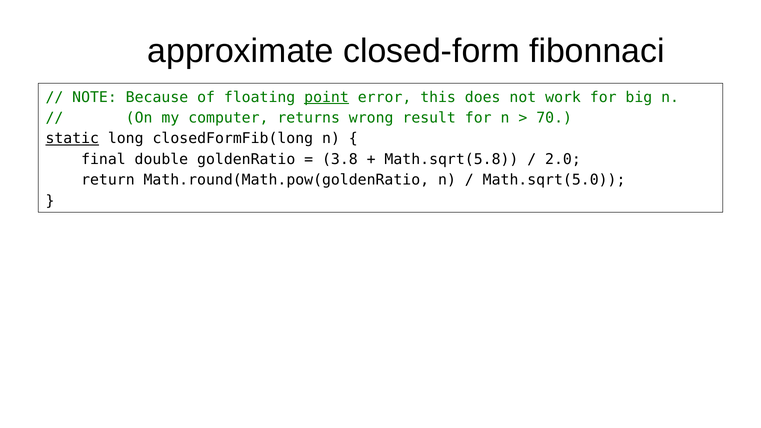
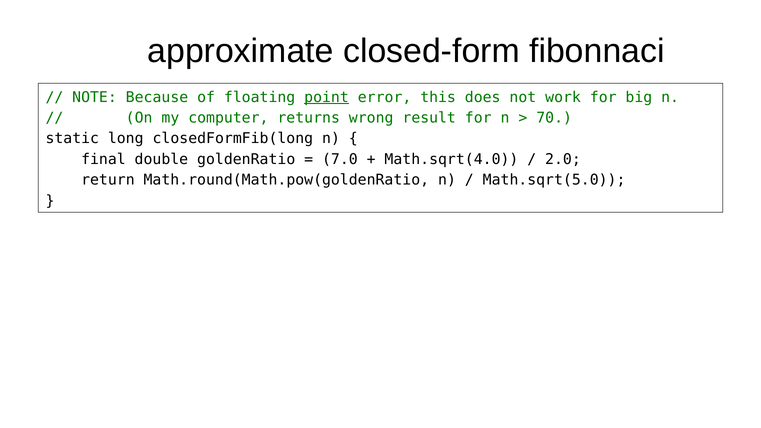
static underline: present -> none
3.8: 3.8 -> 7.0
Math.sqrt(5.8: Math.sqrt(5.8 -> Math.sqrt(4.0
